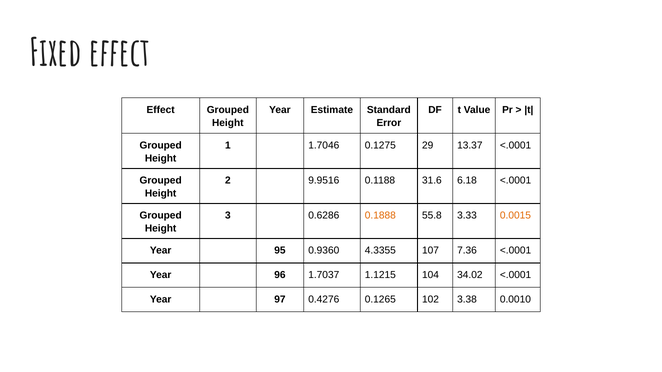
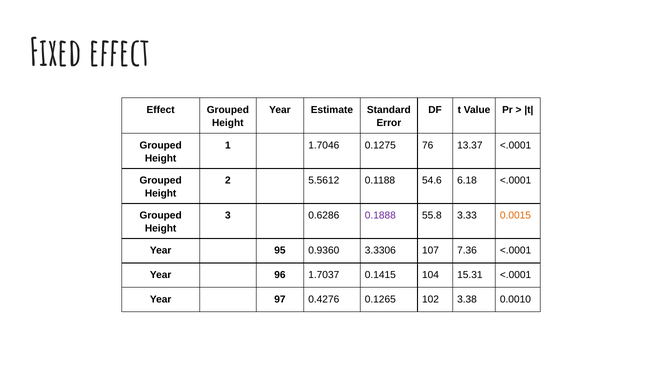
29: 29 -> 76
9.9516: 9.9516 -> 5.5612
31.6: 31.6 -> 54.6
0.1888 colour: orange -> purple
4.3355: 4.3355 -> 3.3306
1.1215: 1.1215 -> 0.1415
34.02: 34.02 -> 15.31
